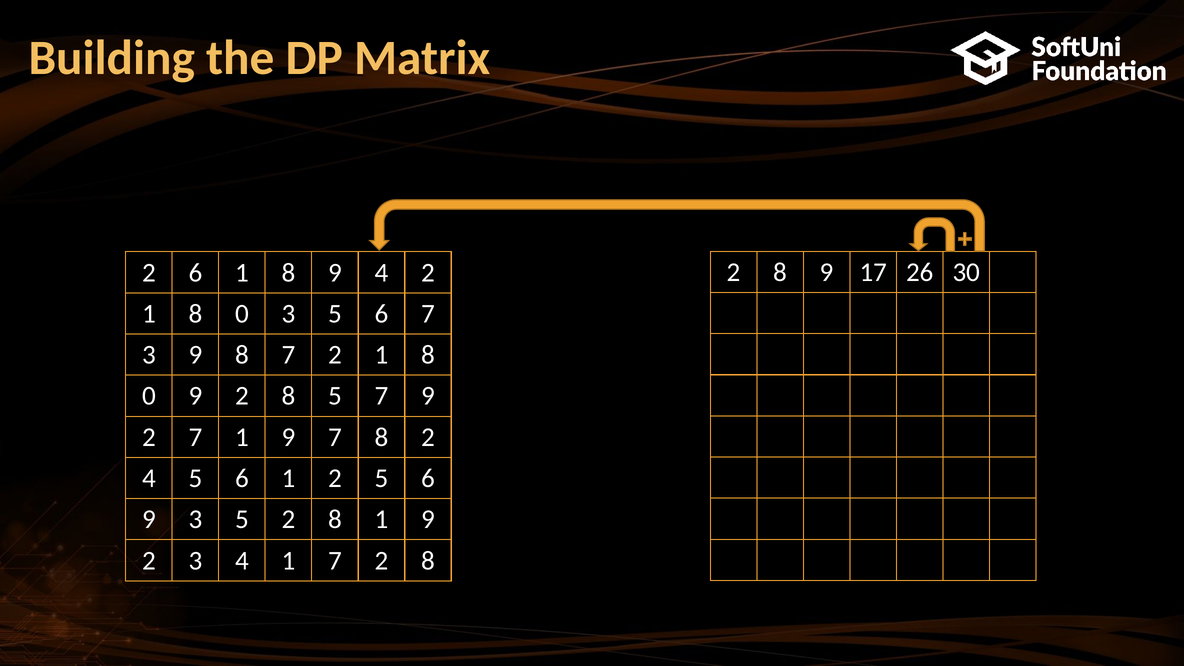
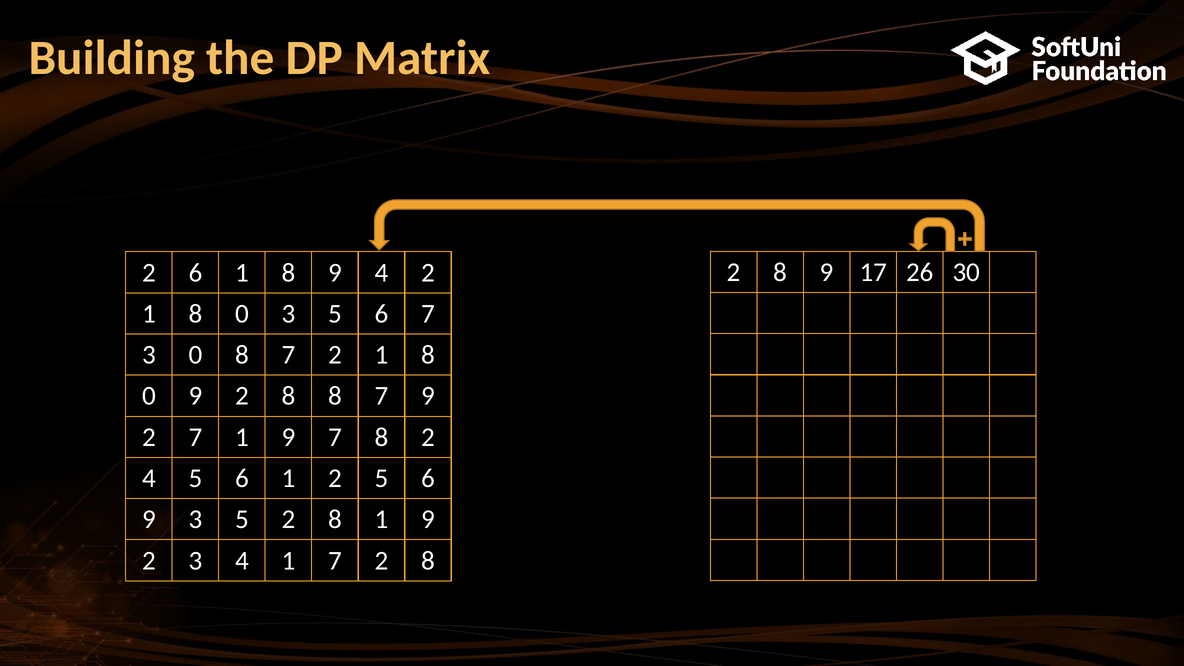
3 9: 9 -> 0
8 5: 5 -> 8
